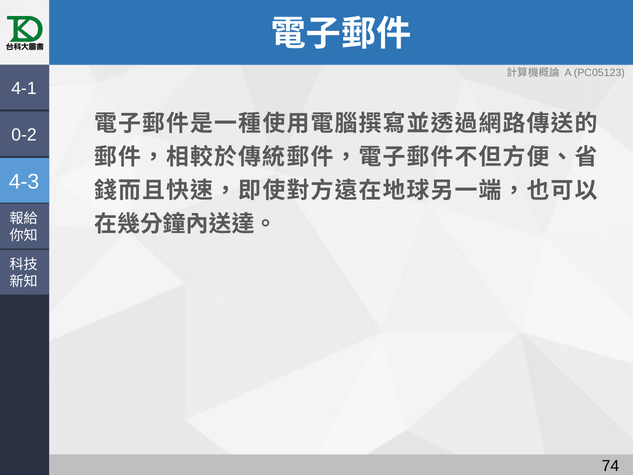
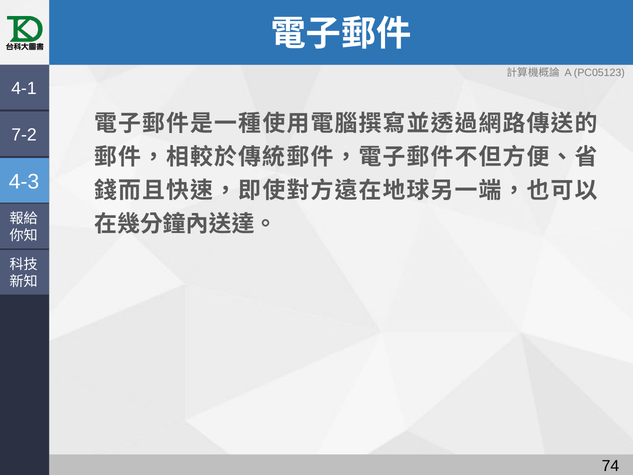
0-2: 0-2 -> 7-2
